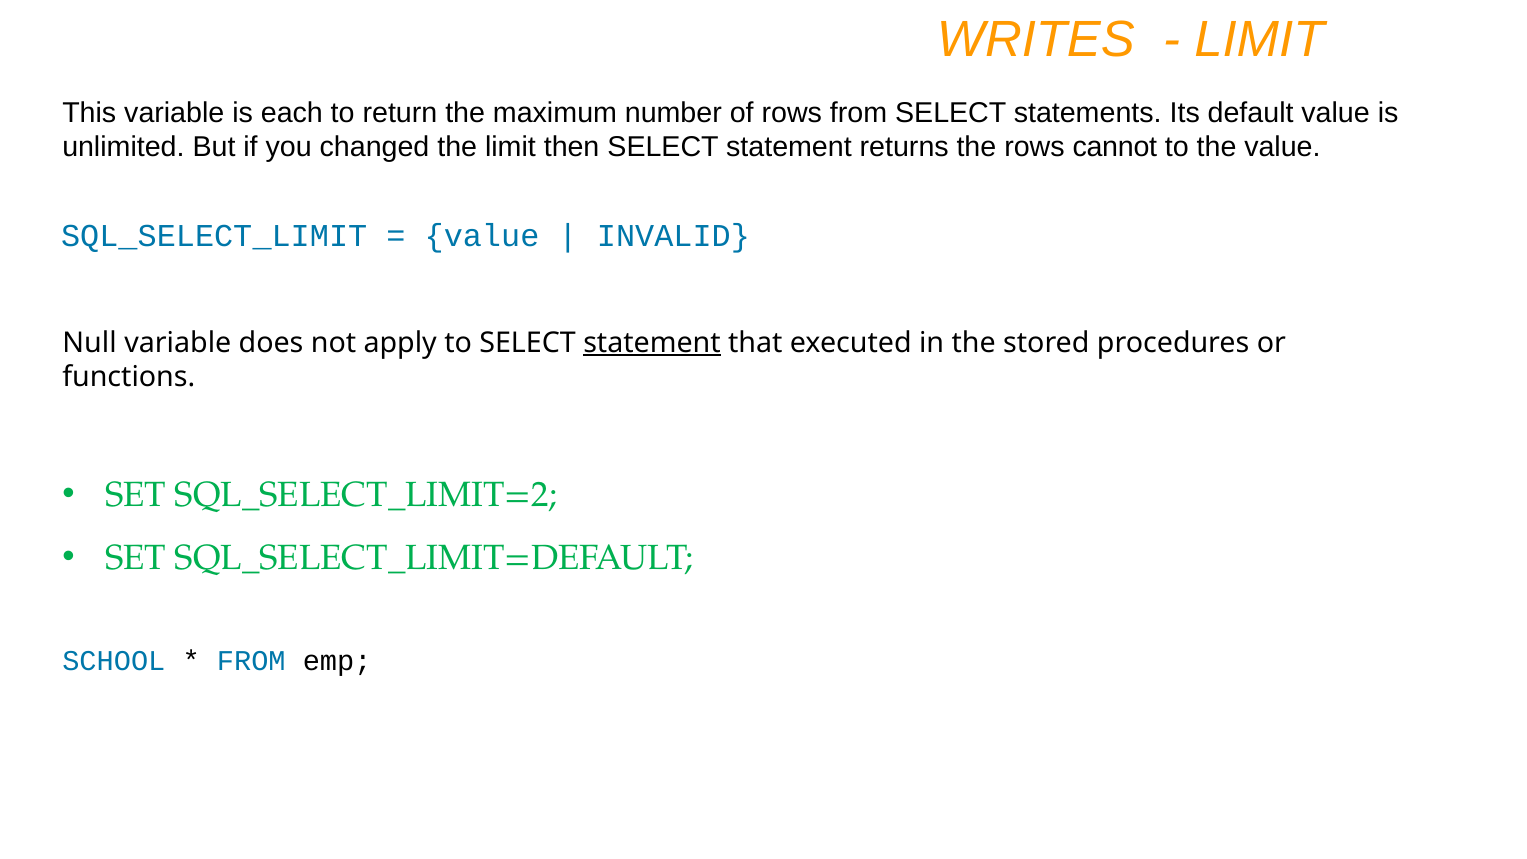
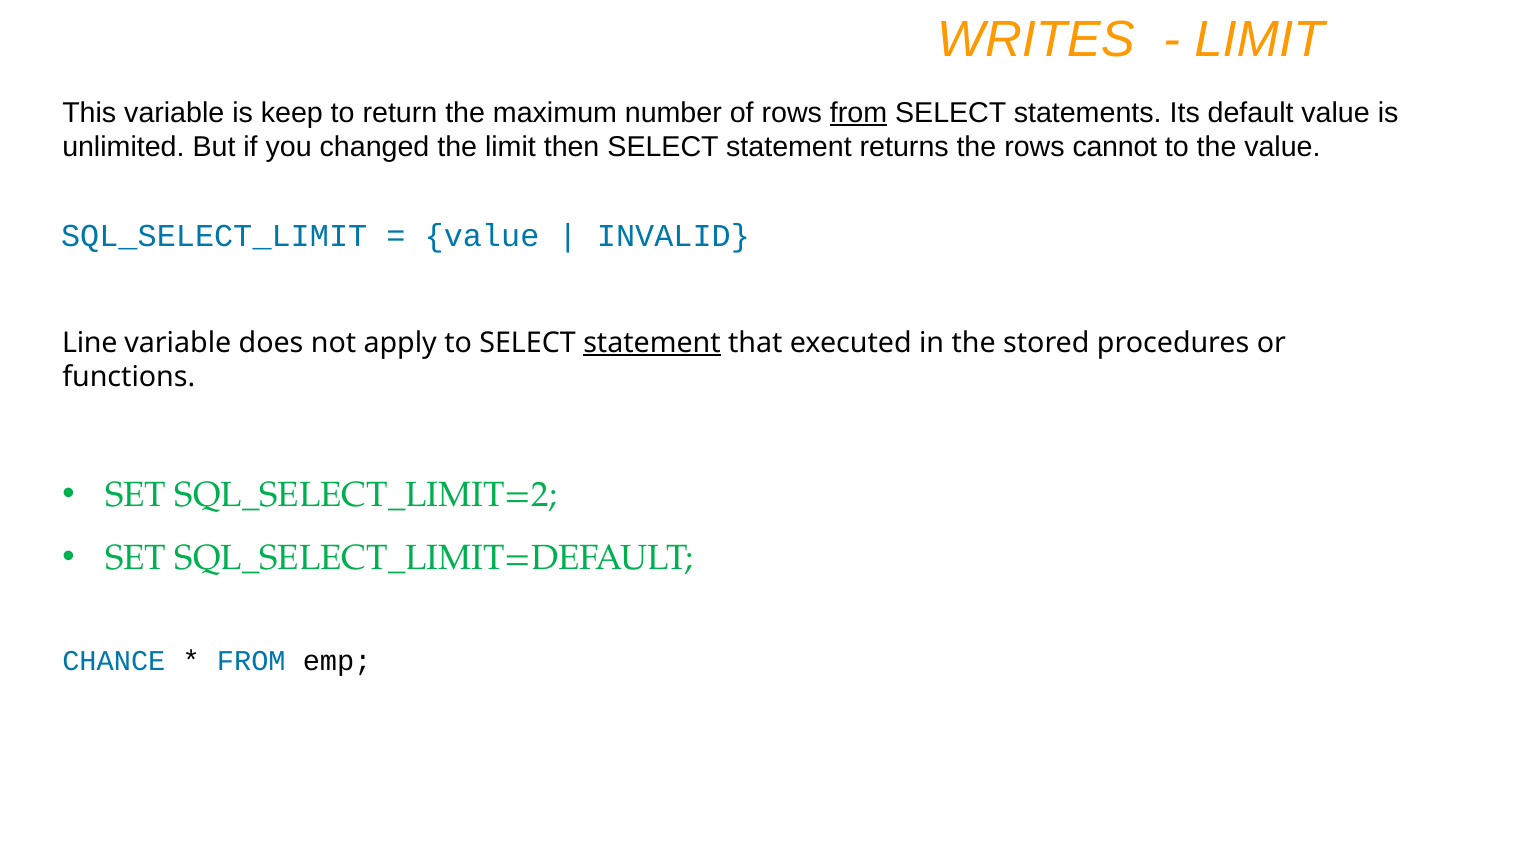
each: each -> keep
from at (859, 113) underline: none -> present
Null: Null -> Line
SCHOOL: SCHOOL -> CHANCE
